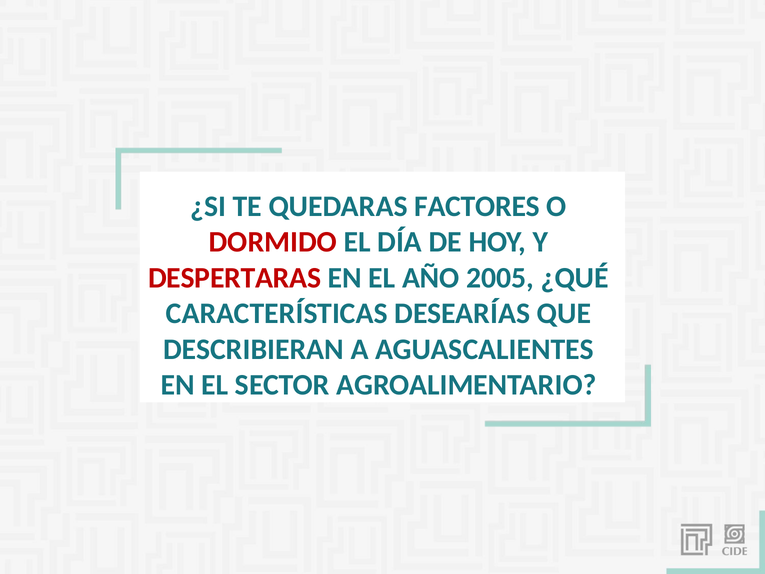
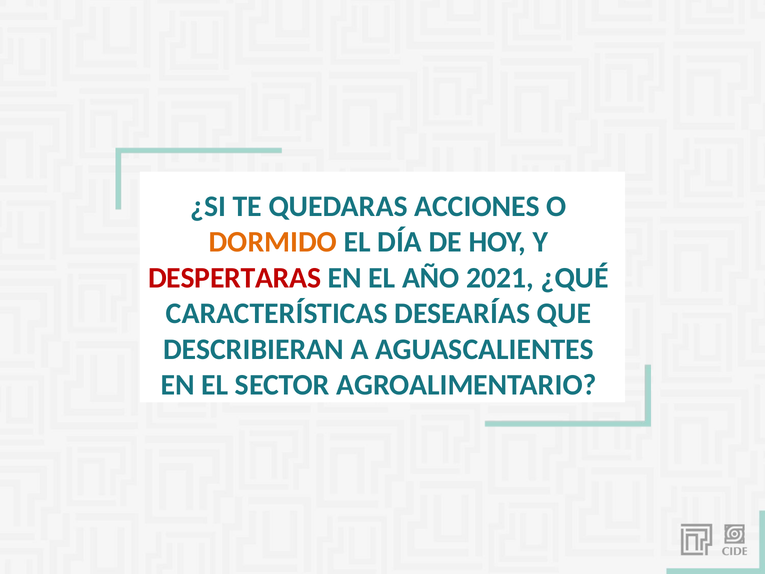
FACTORES: FACTORES -> ACCIONES
DORMIDO colour: red -> orange
2005: 2005 -> 2021
